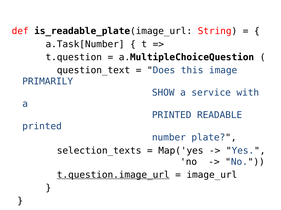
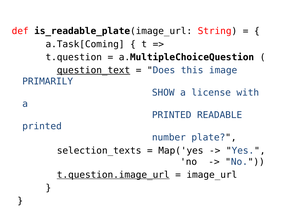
a.Task[Number: a.Task[Number -> a.Task[Coming
question_text underline: none -> present
service: service -> license
